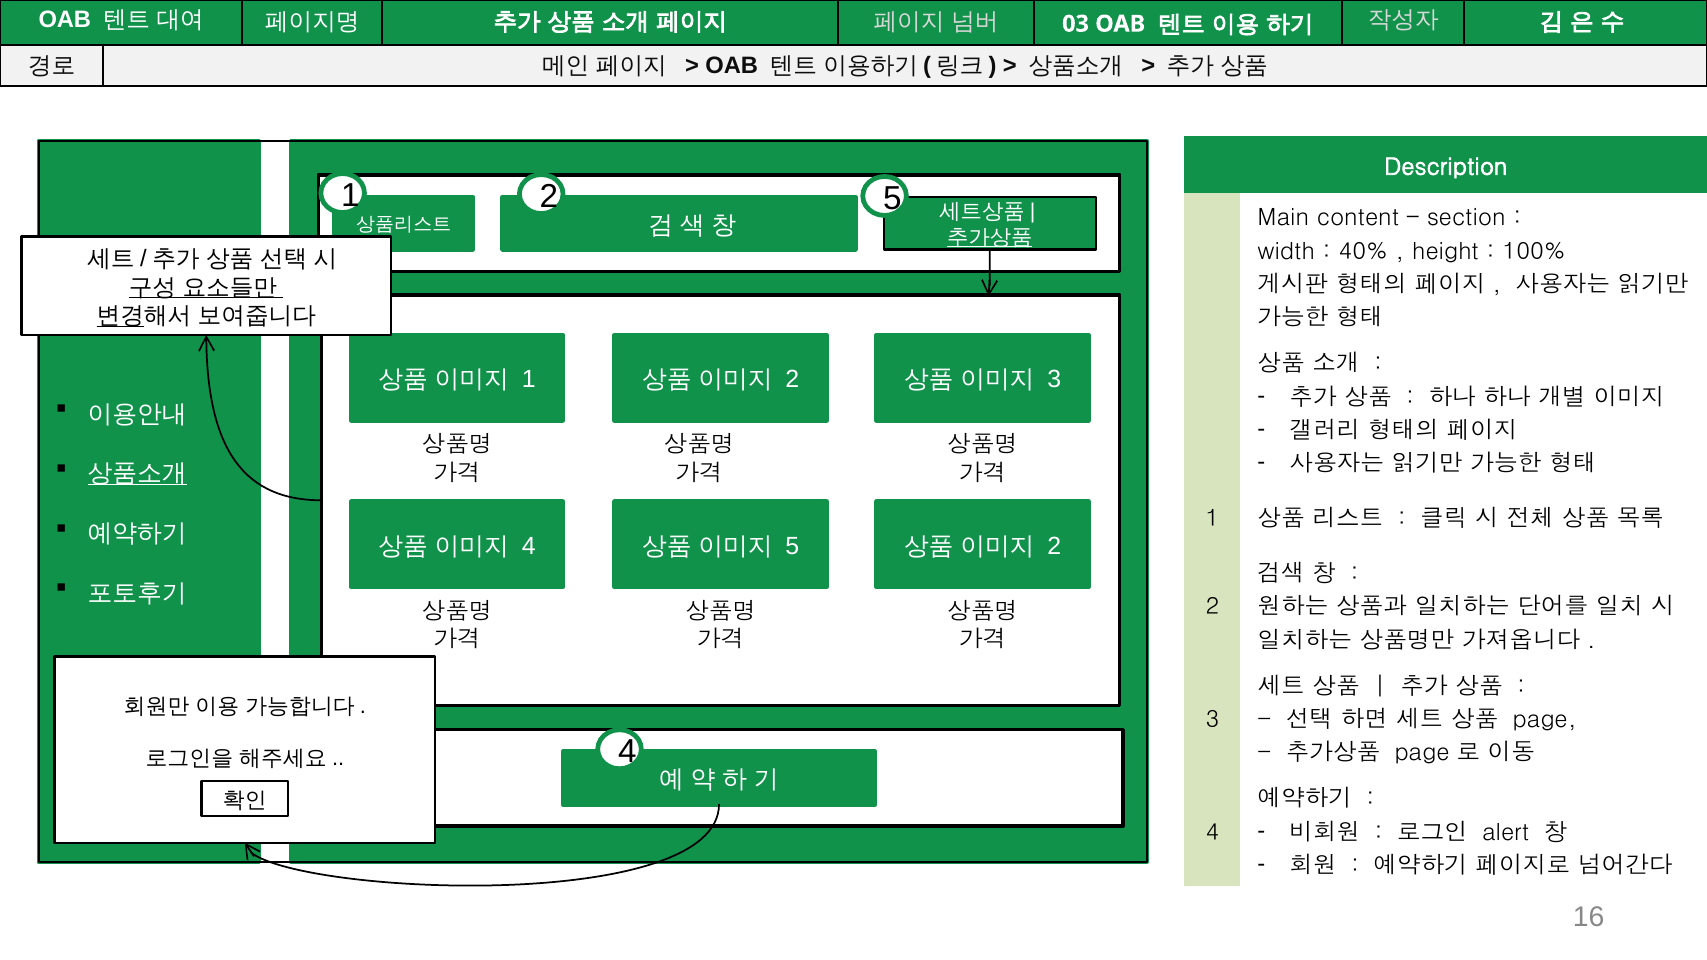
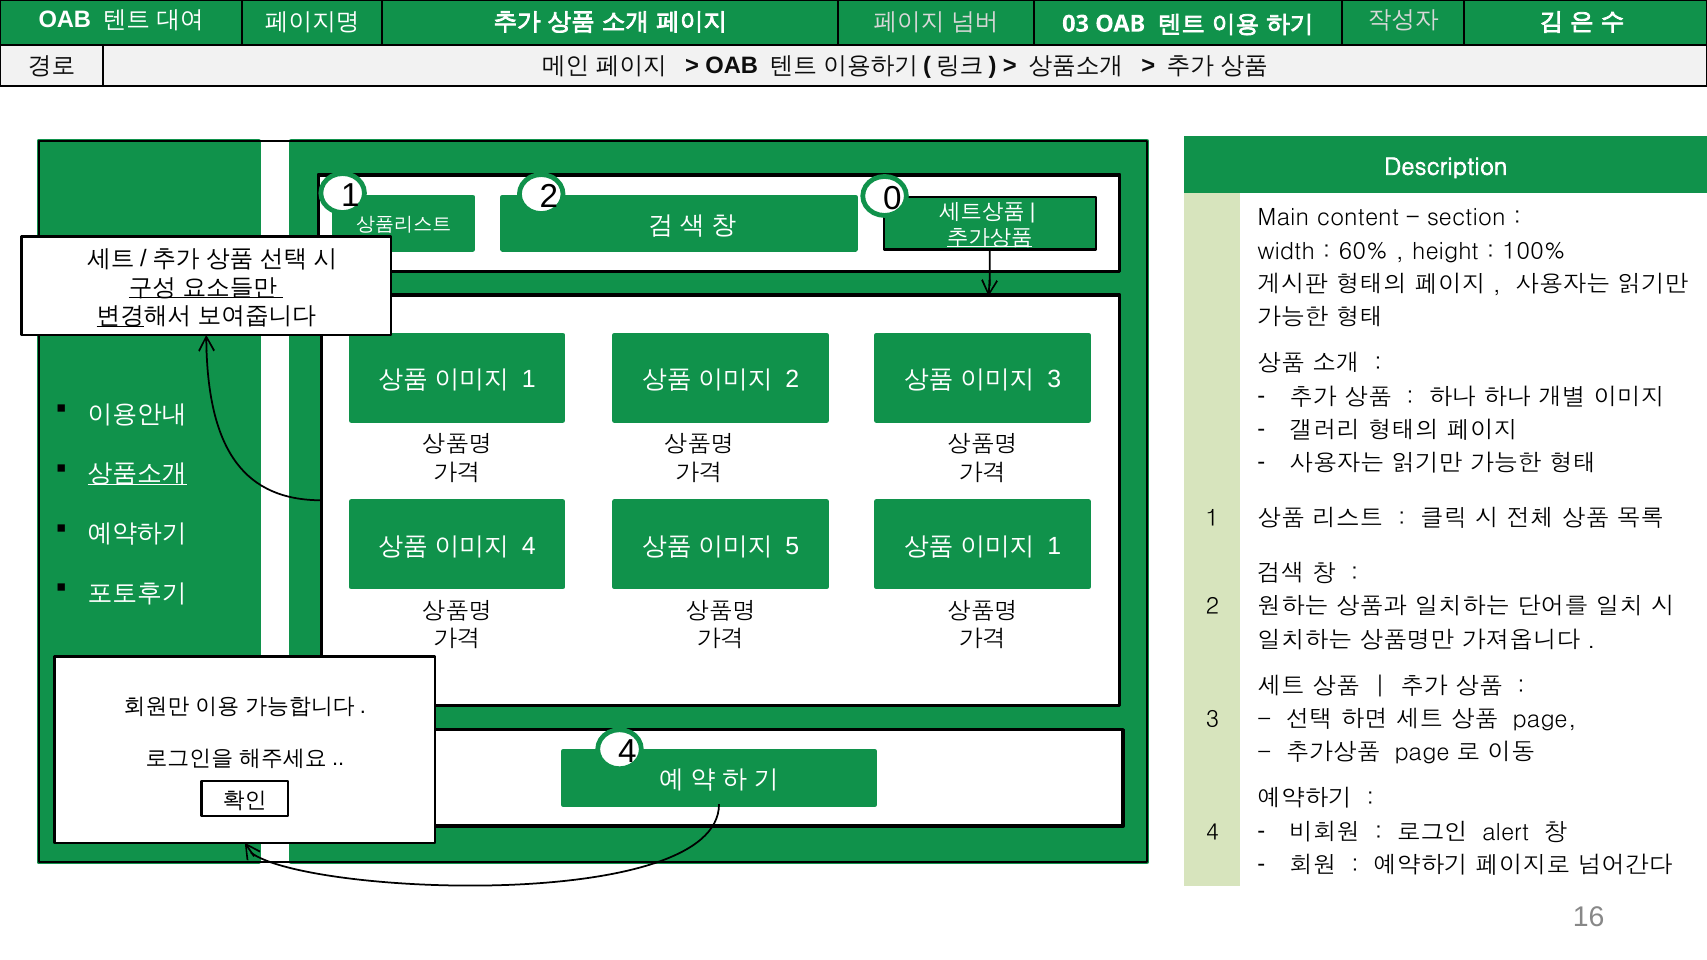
2 5: 5 -> 0
40%: 40% -> 60%
2 at (1054, 546): 2 -> 1
